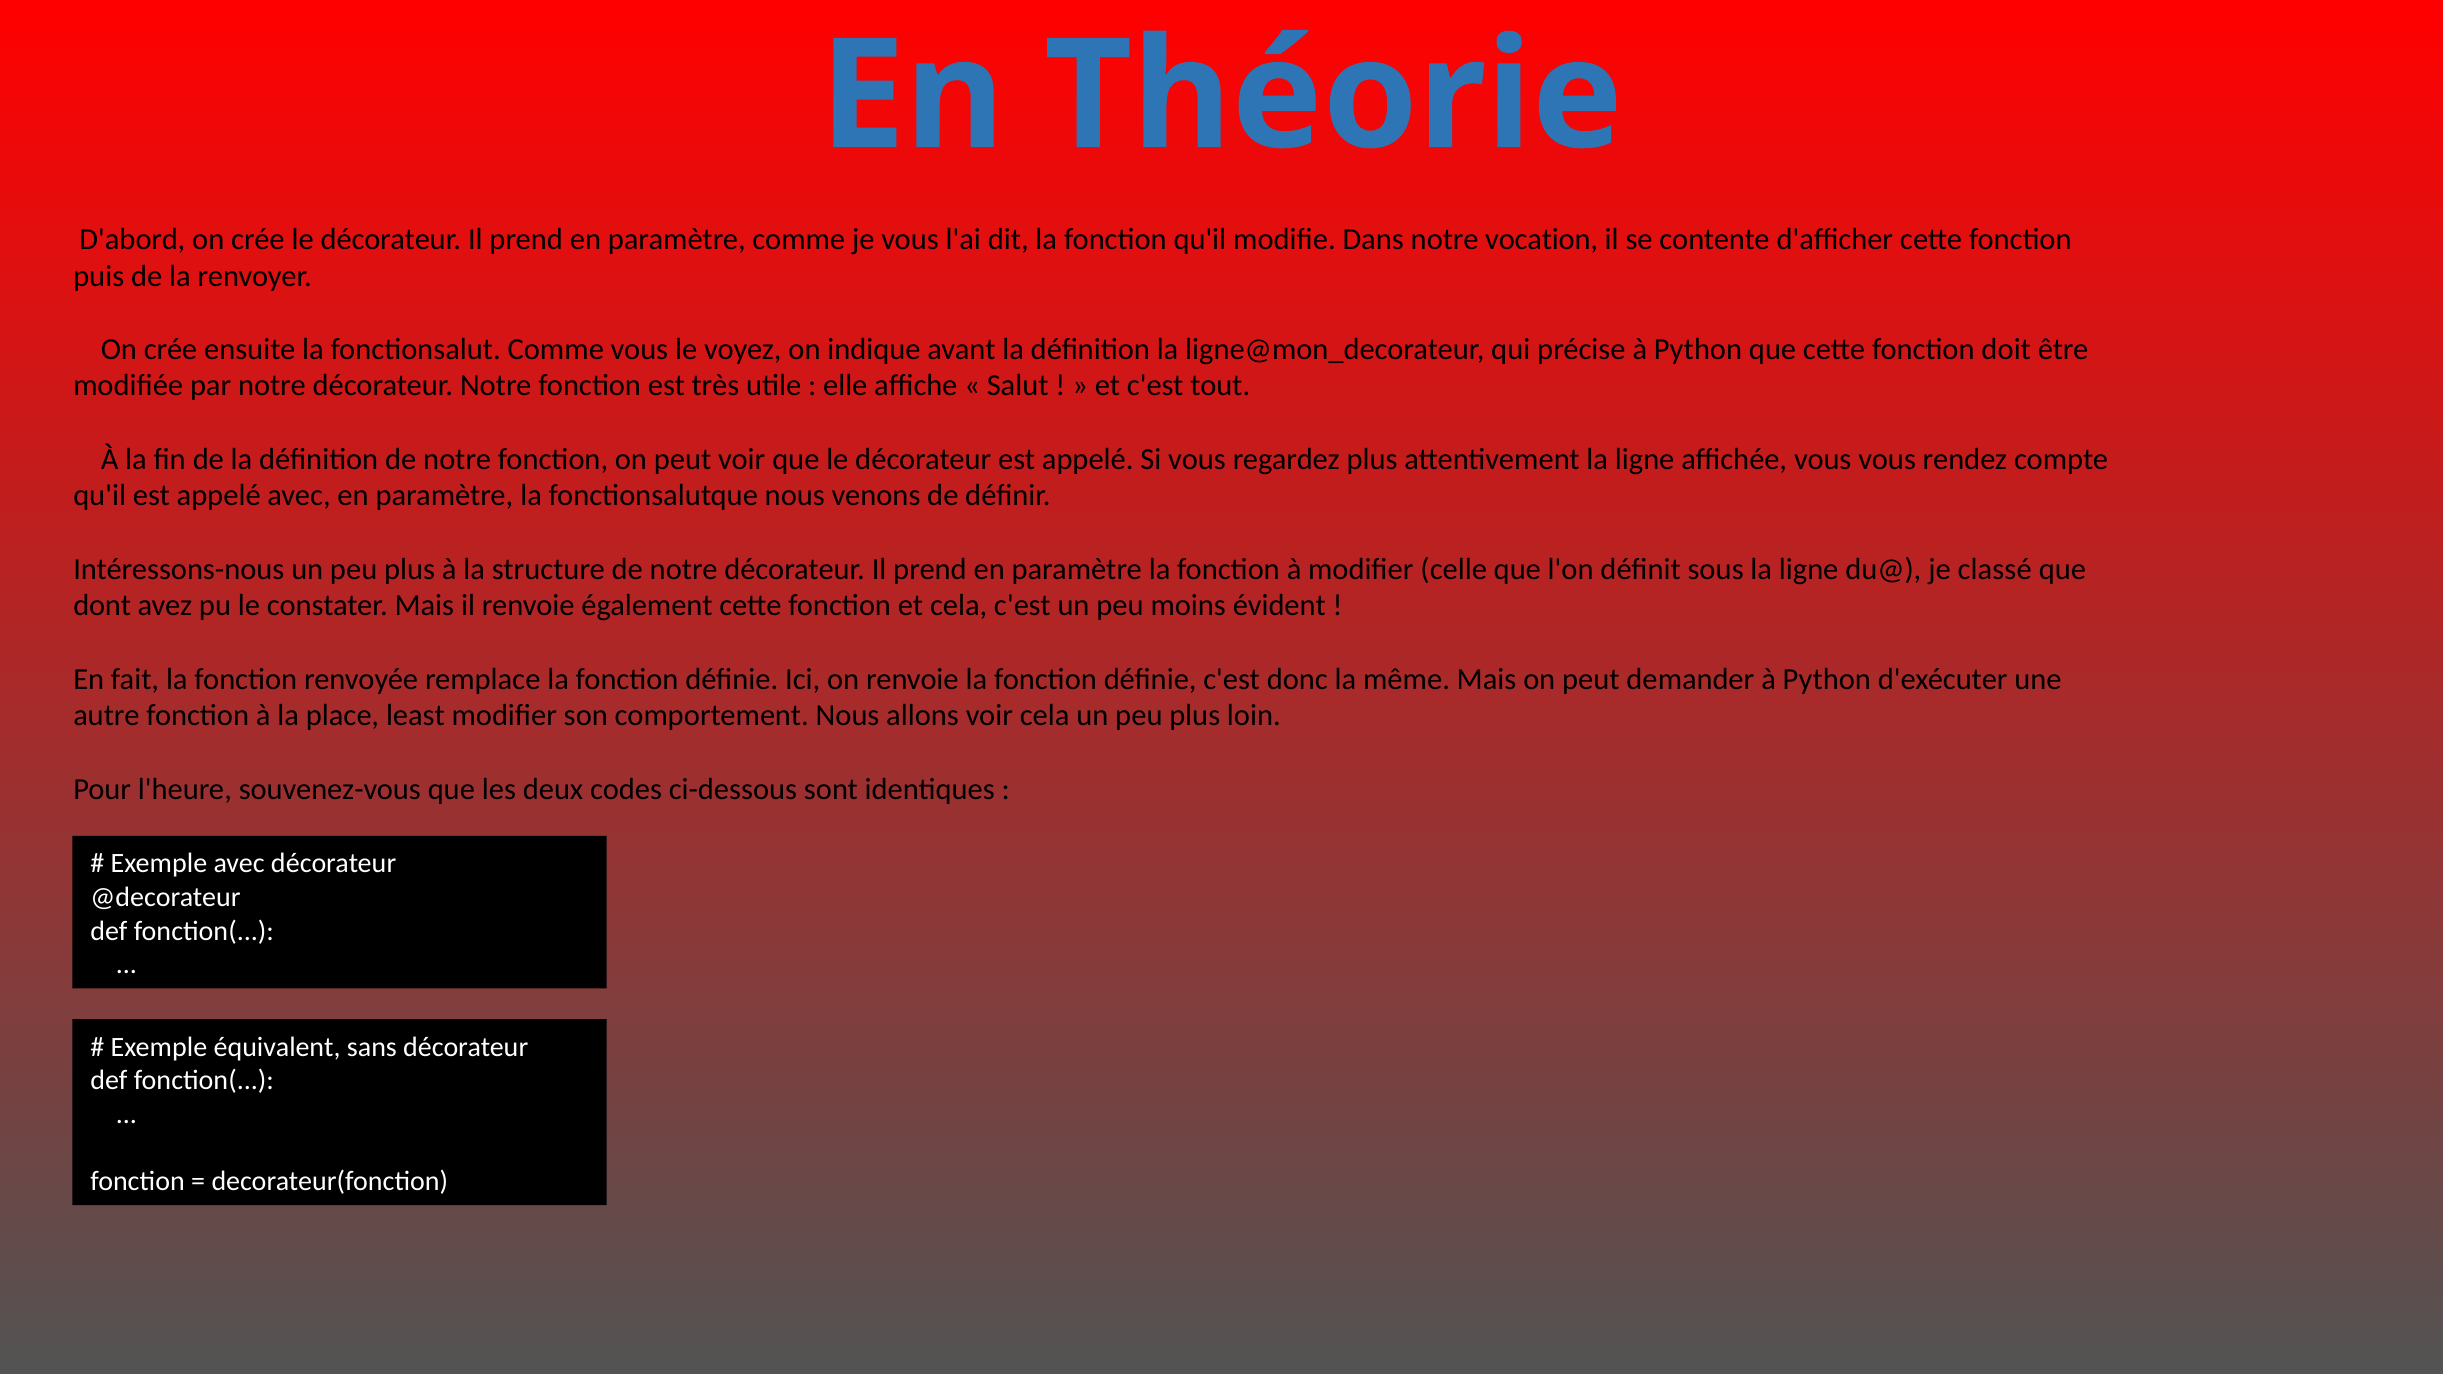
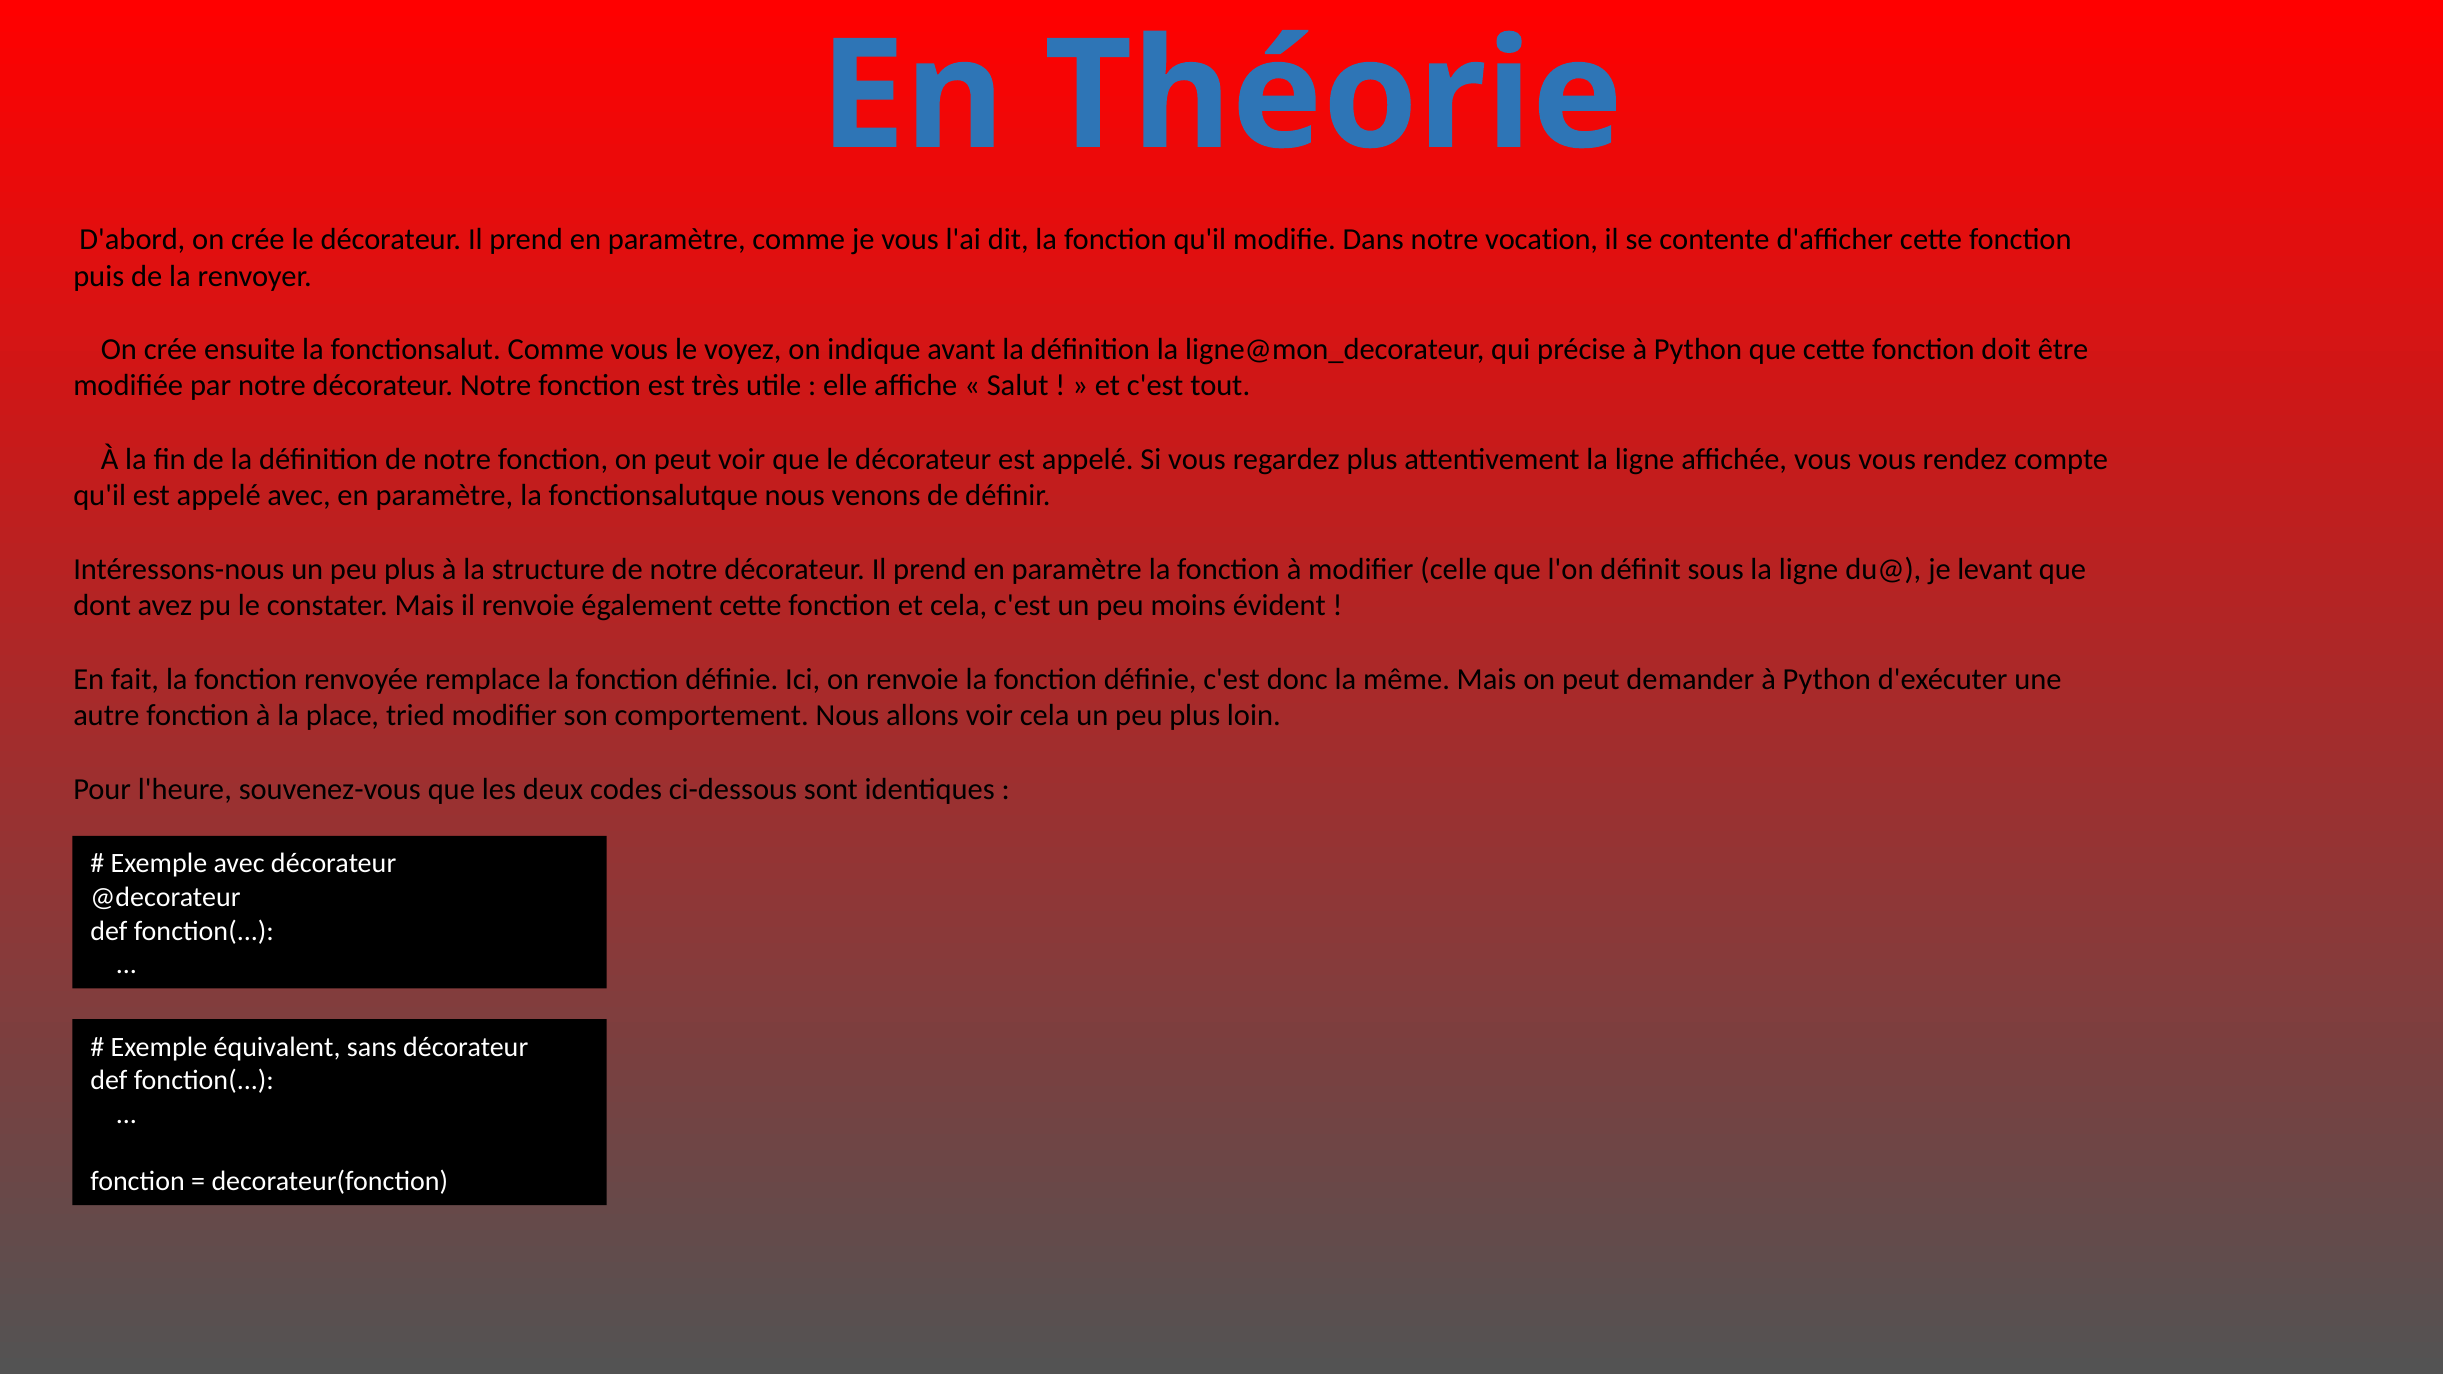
classé: classé -> levant
least: least -> tried
